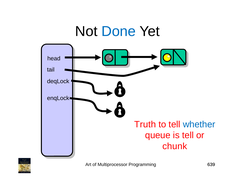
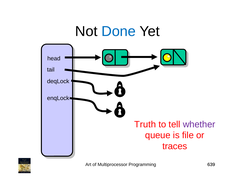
whether colour: blue -> purple
is tell: tell -> file
chunk: chunk -> traces
